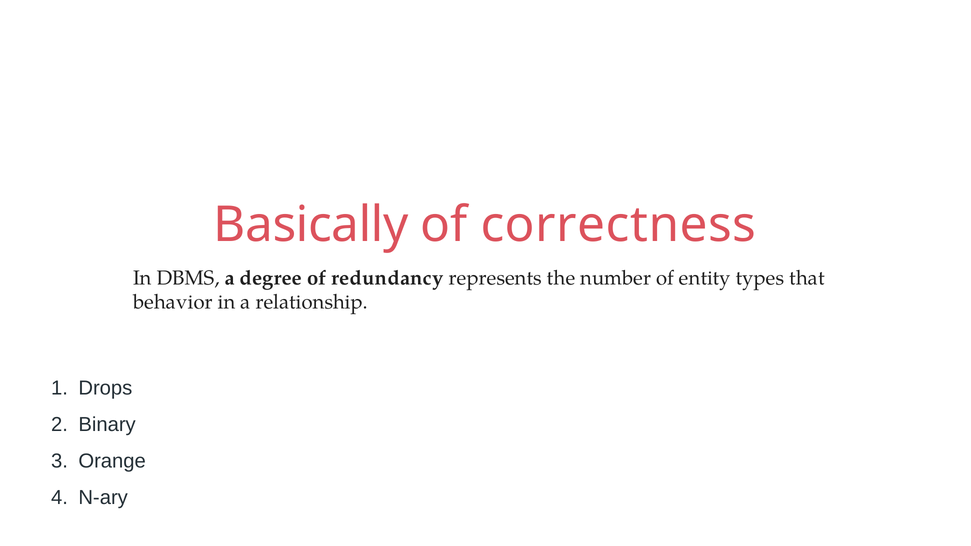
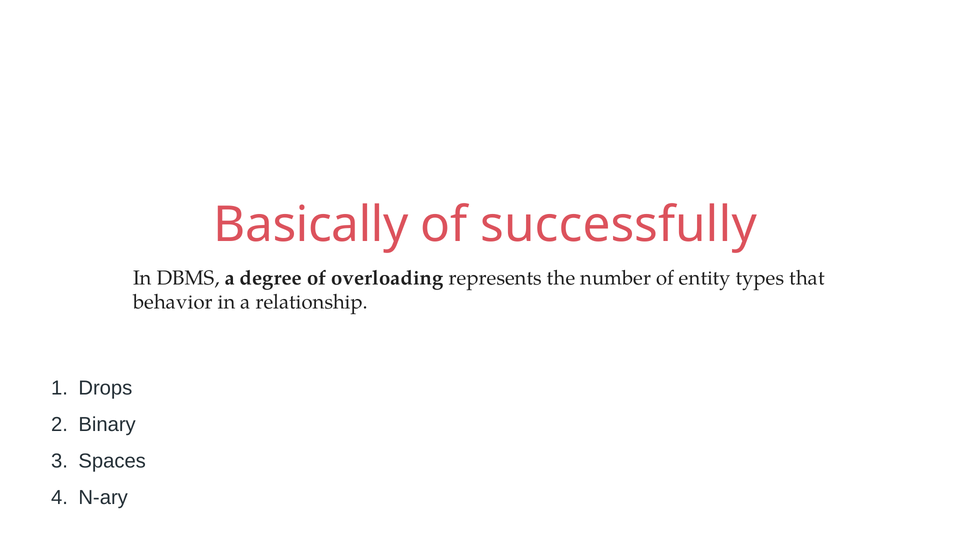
correctness: correctness -> successfully
redundancy: redundancy -> overloading
Orange: Orange -> Spaces
